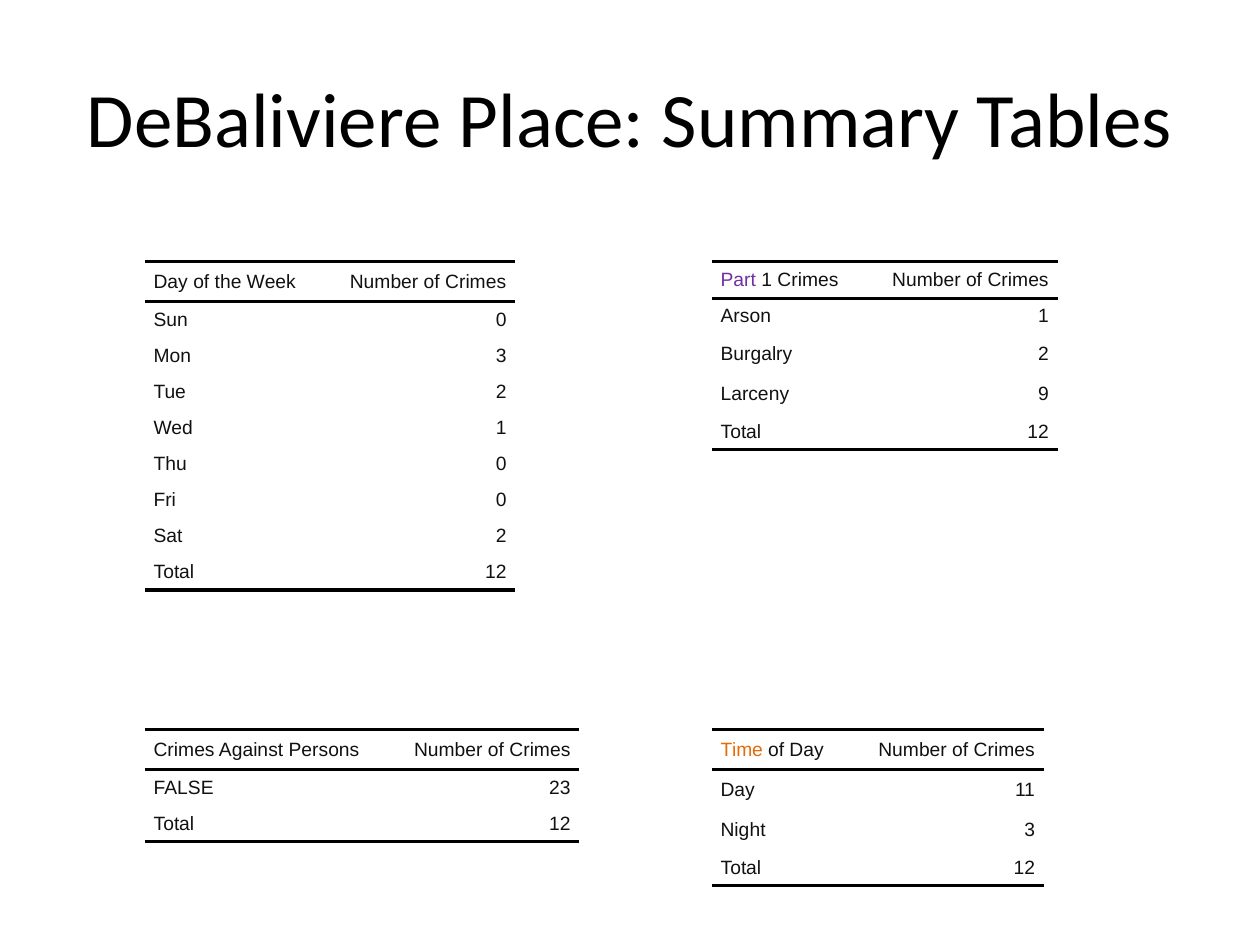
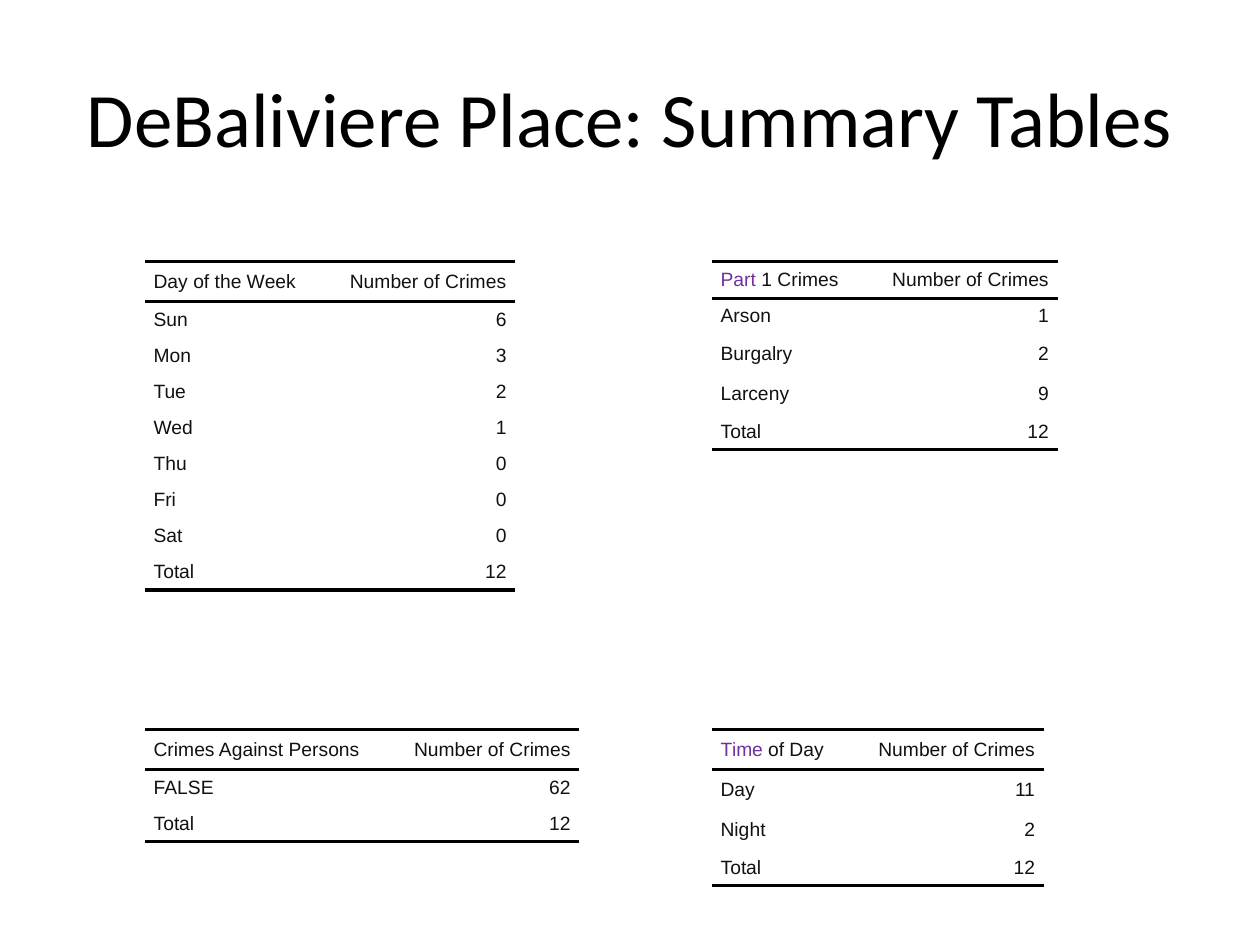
Sun 0: 0 -> 6
Sat 2: 2 -> 0
Time colour: orange -> purple
23: 23 -> 62
Night 3: 3 -> 2
